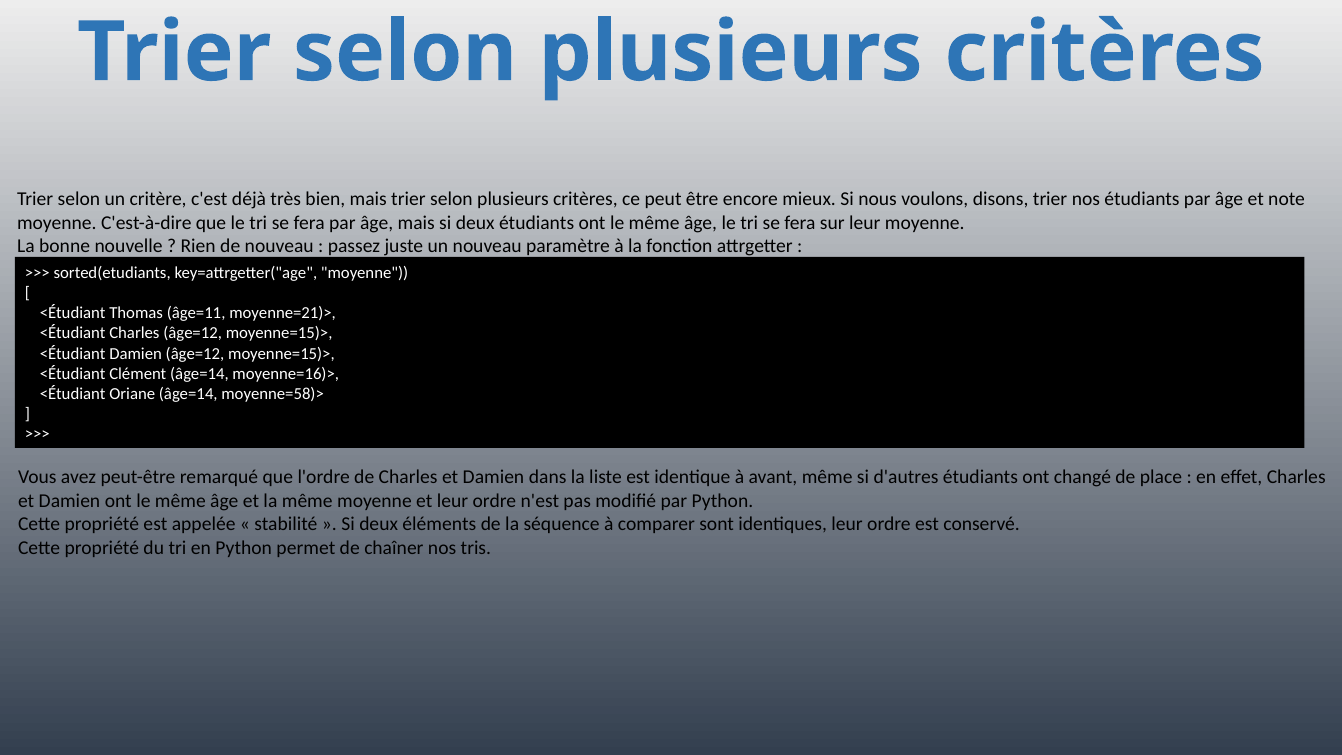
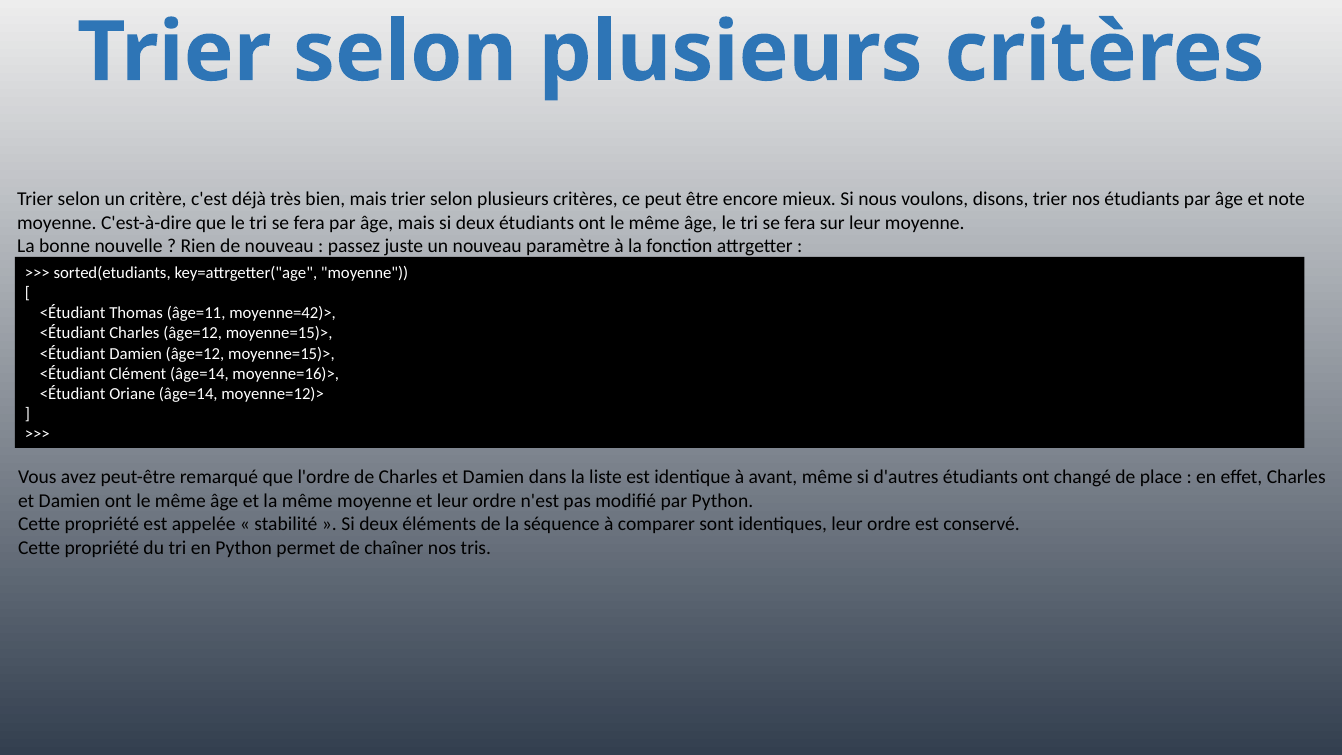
moyenne=21)>: moyenne=21)> -> moyenne=42)>
moyenne=58)>: moyenne=58)> -> moyenne=12)>
